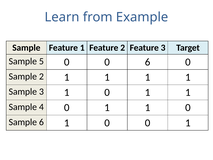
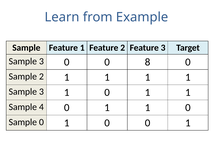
5 at (42, 61): 5 -> 3
0 6: 6 -> 8
Sample 6: 6 -> 0
